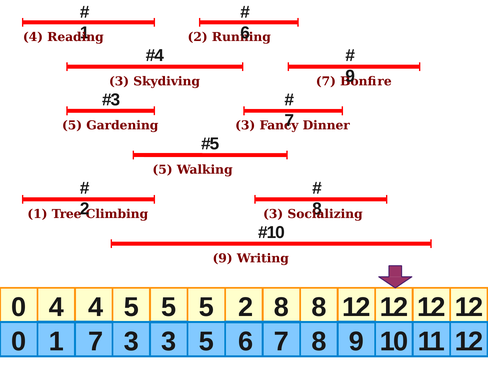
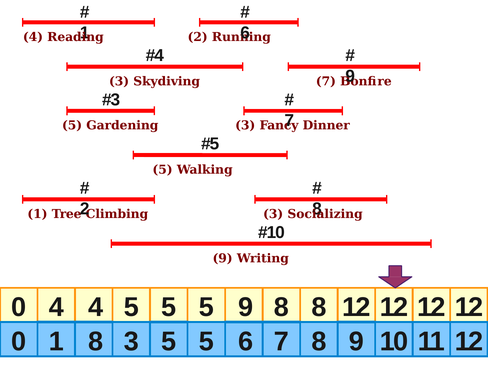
5 2: 2 -> 9
1 7: 7 -> 8
3 3: 3 -> 5
